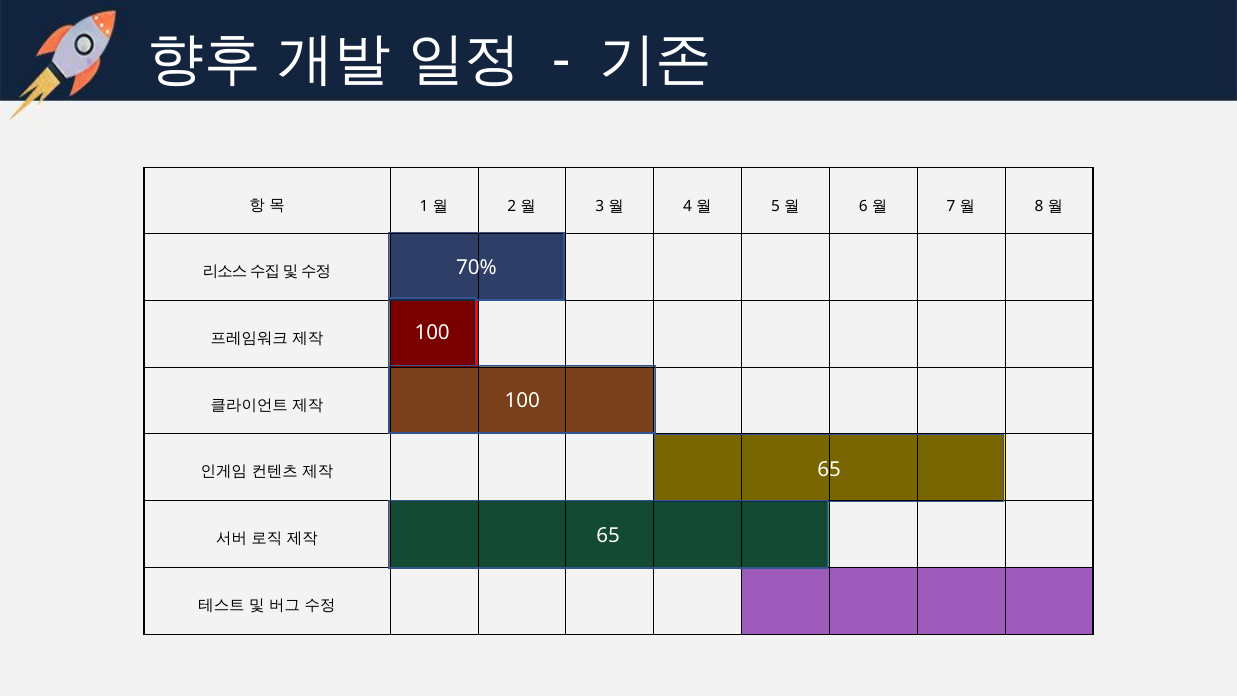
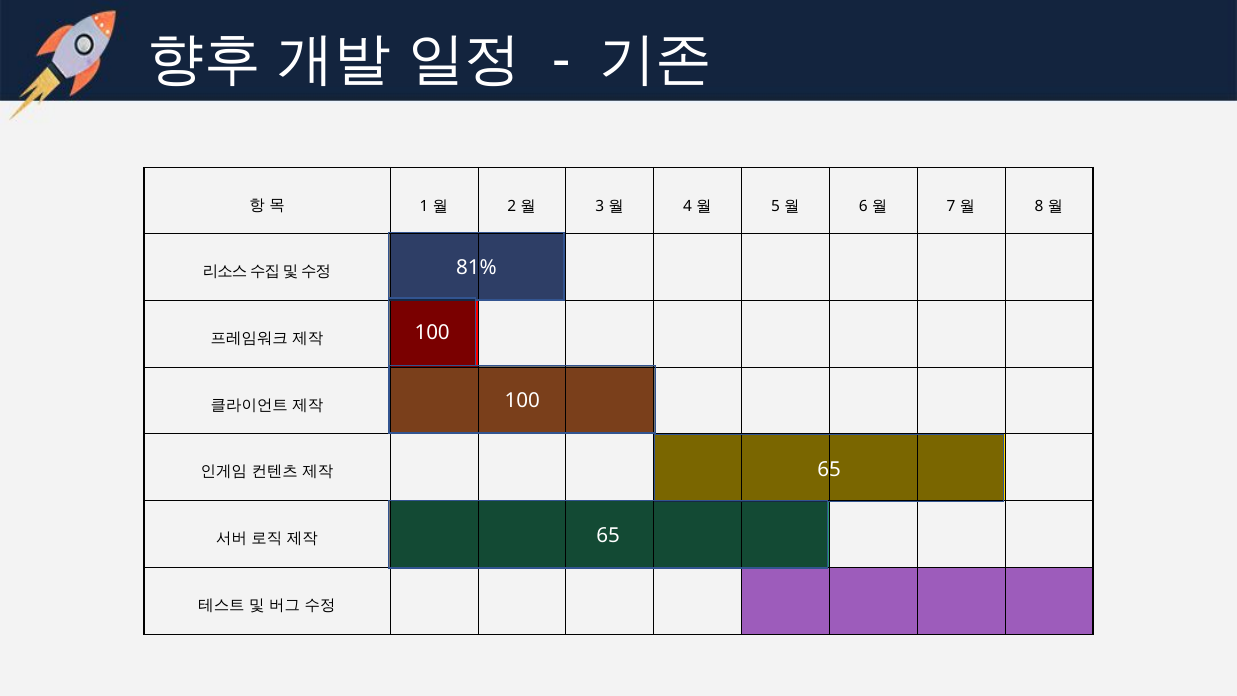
70%: 70% -> 81%
